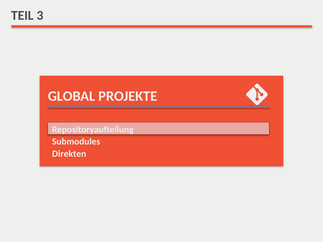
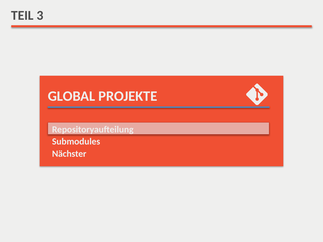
Direkten: Direkten -> Nächster
